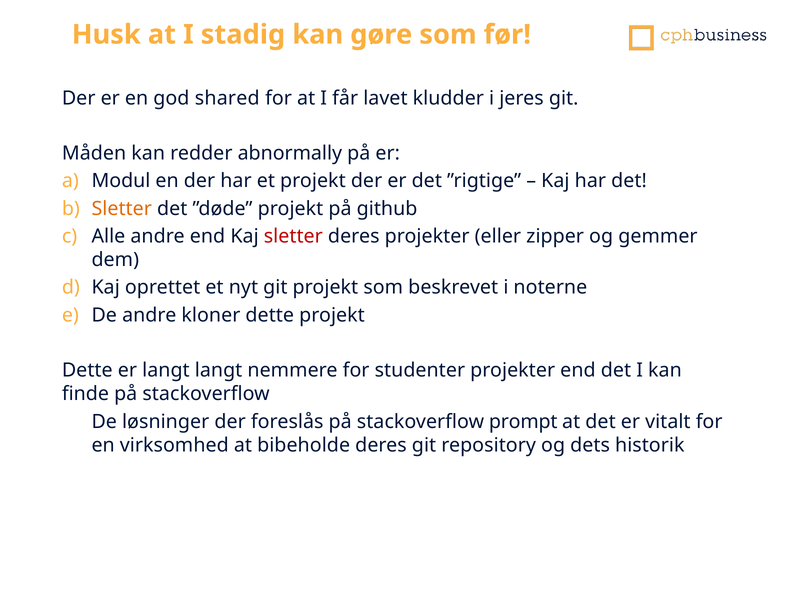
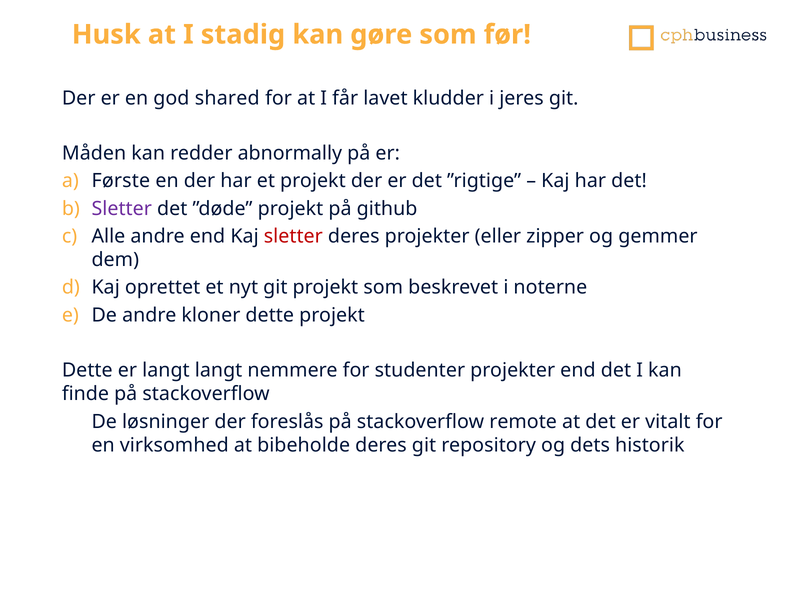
Modul: Modul -> Første
Sletter at (122, 208) colour: orange -> purple
prompt: prompt -> remote
